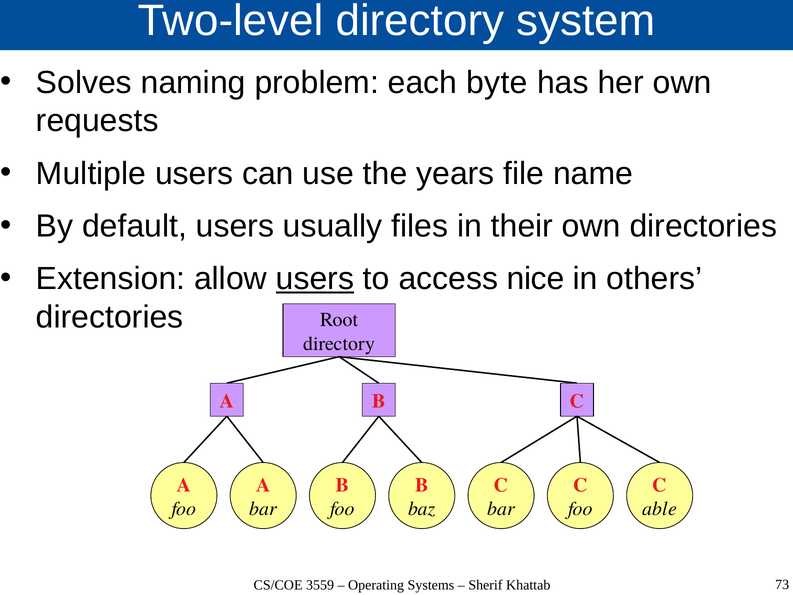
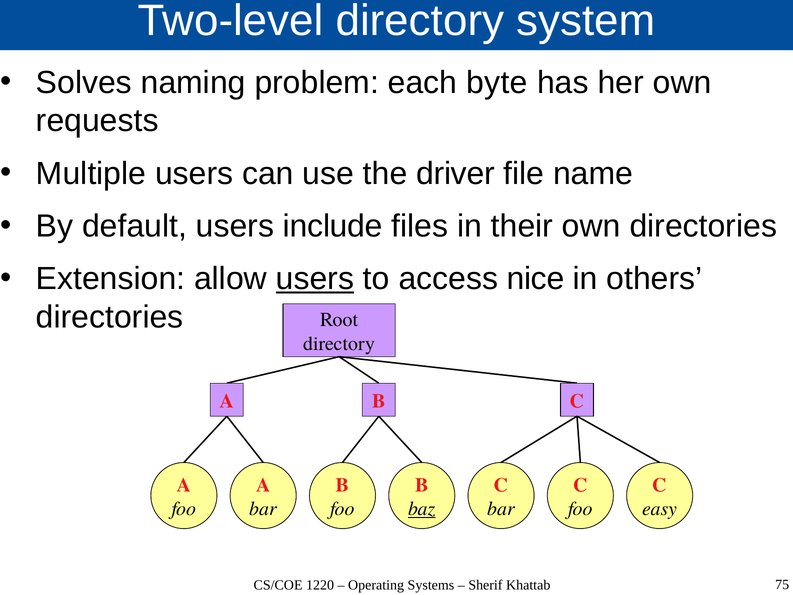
years: years -> driver
usually: usually -> include
baz underline: none -> present
able: able -> easy
3559: 3559 -> 1220
73: 73 -> 75
